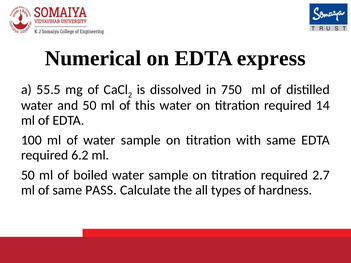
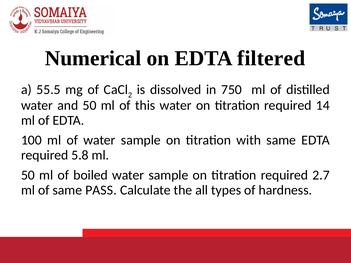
express: express -> filtered
6.2: 6.2 -> 5.8
